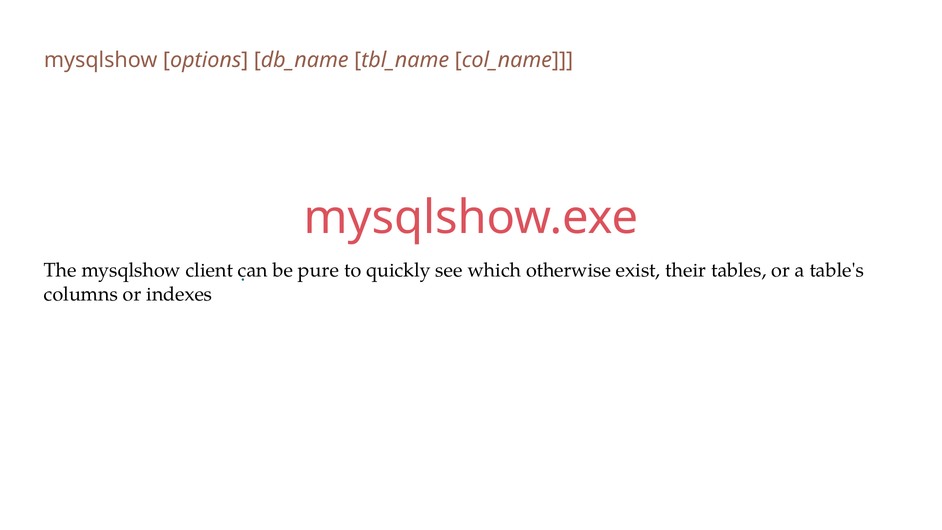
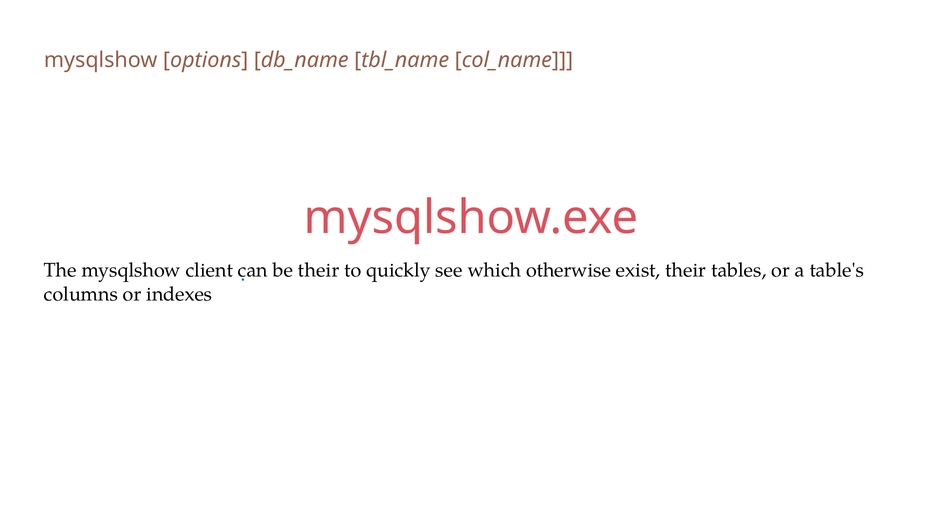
be pure: pure -> their
